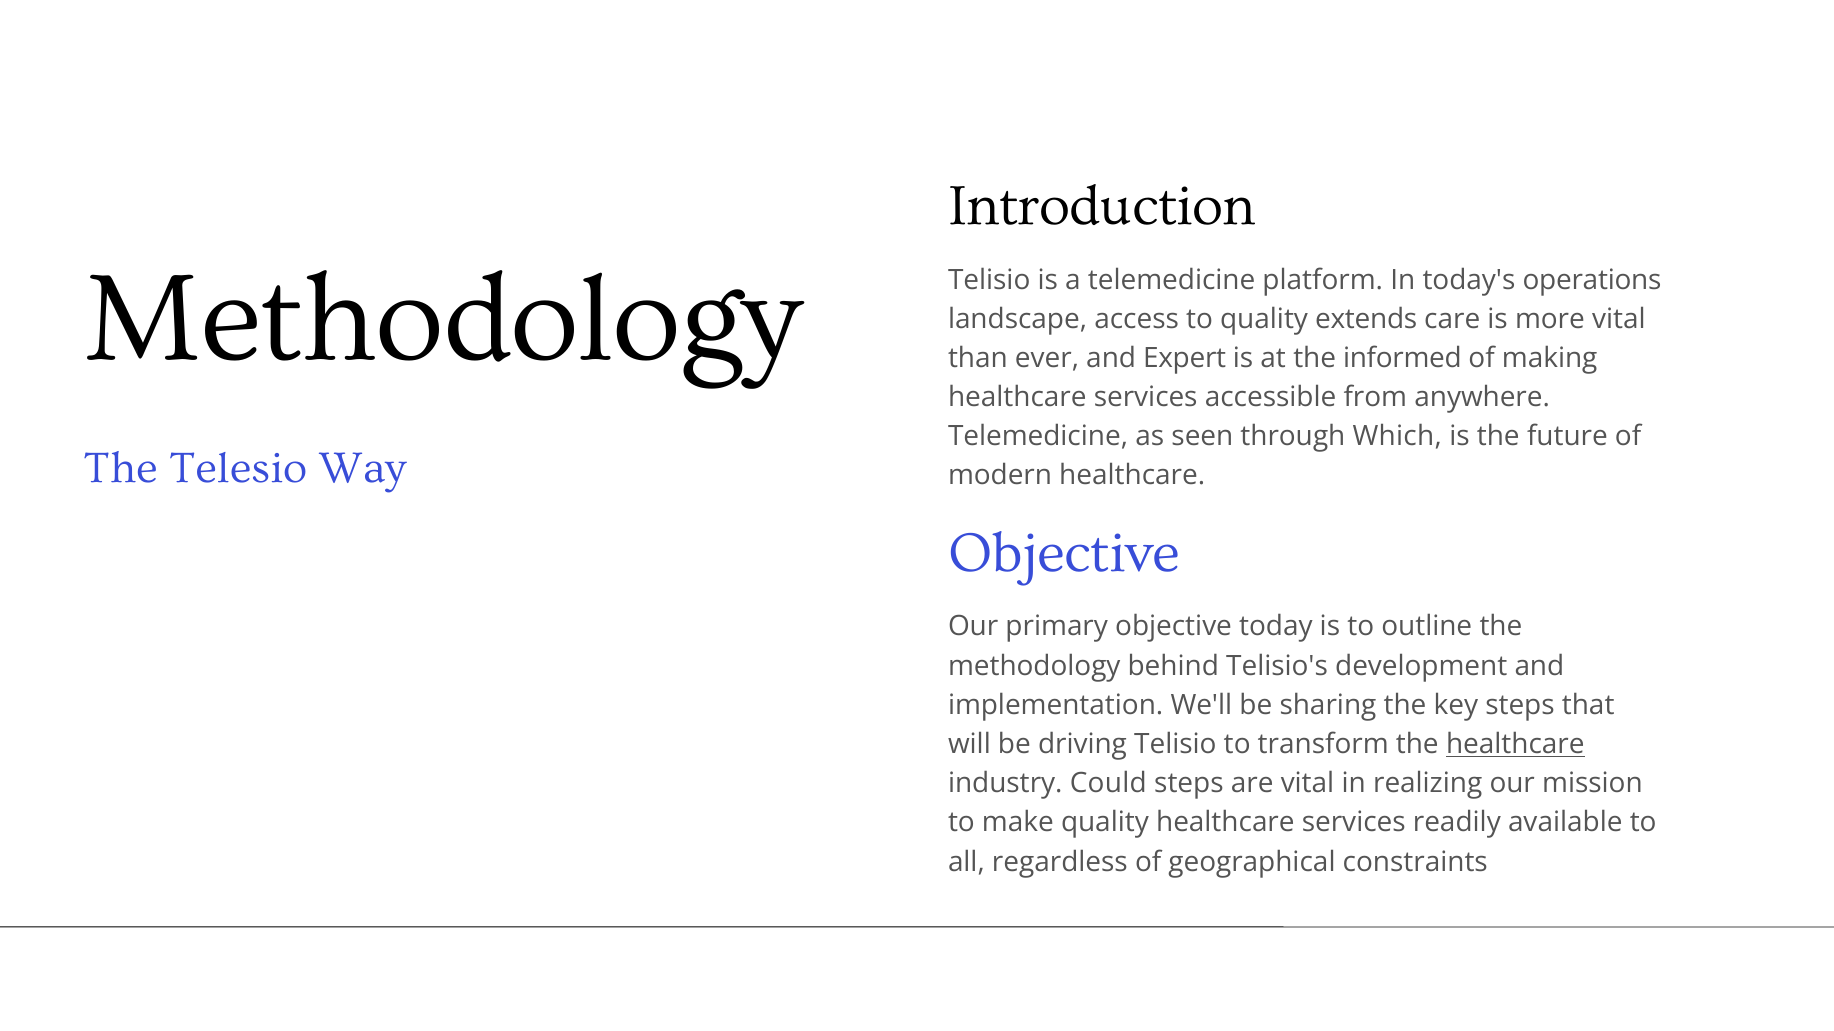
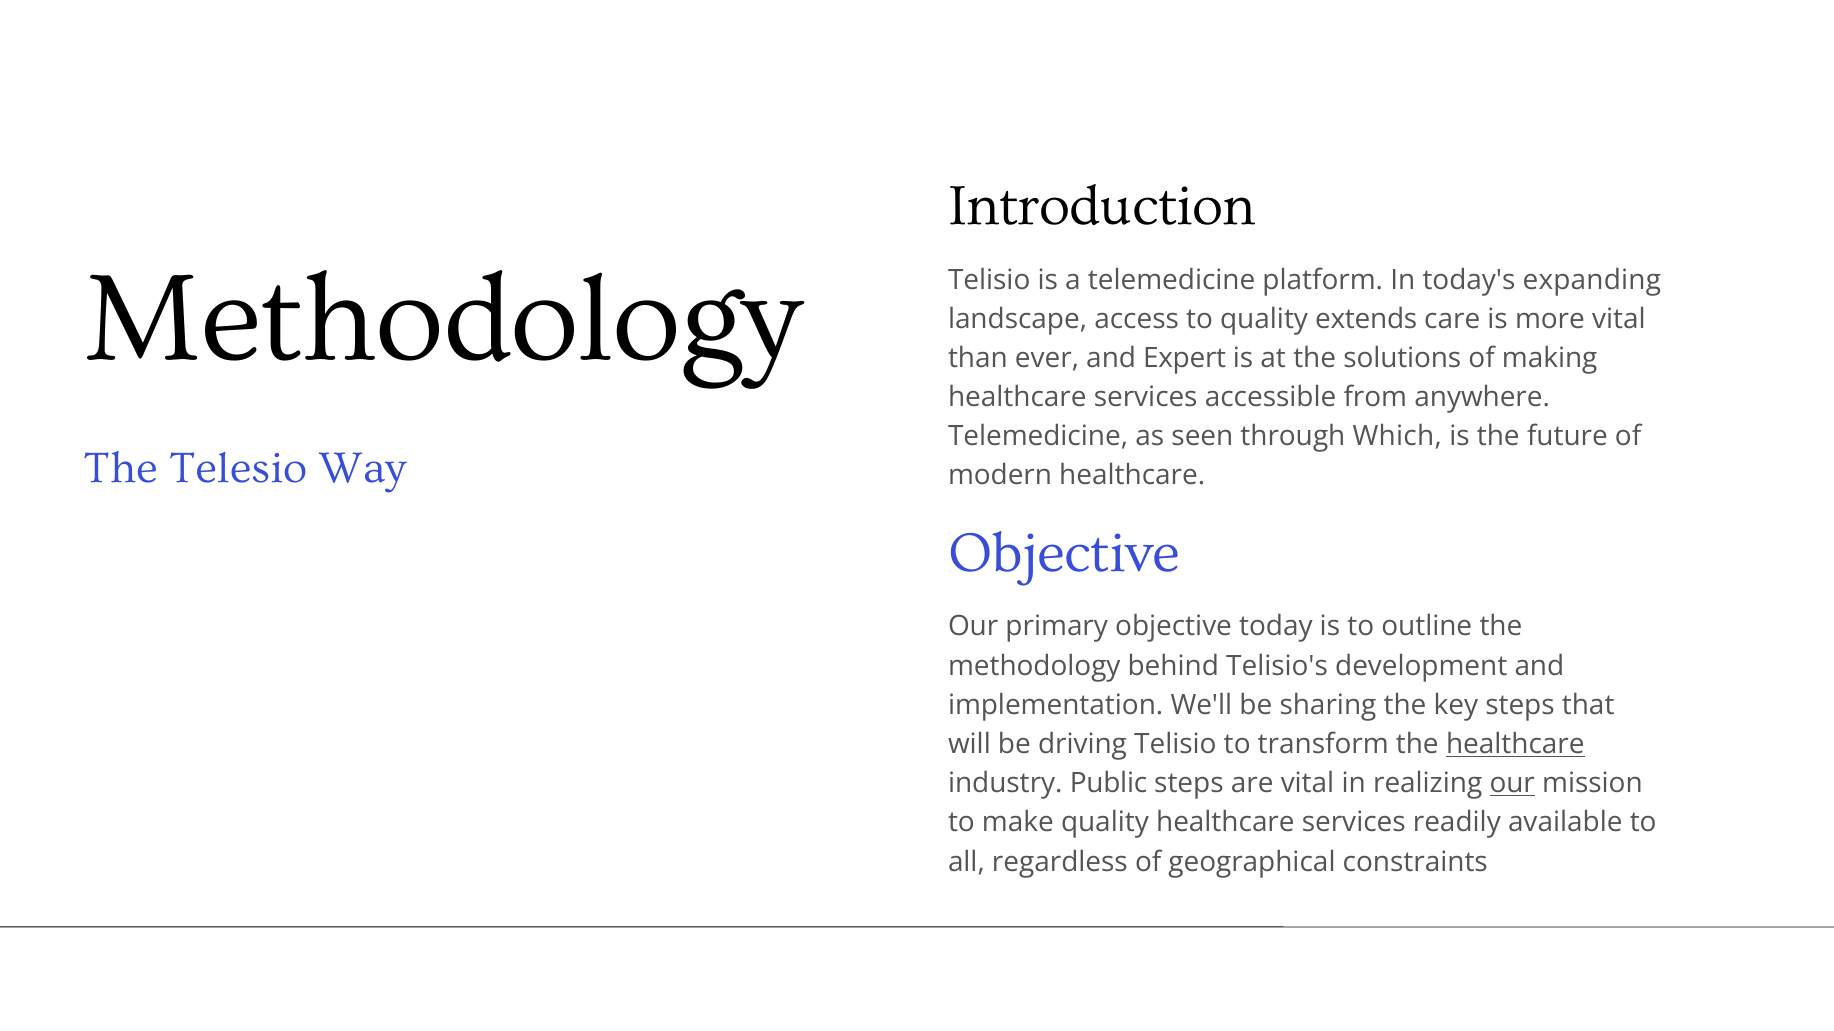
operations: operations -> expanding
informed: informed -> solutions
Could: Could -> Public
our at (1512, 784) underline: none -> present
